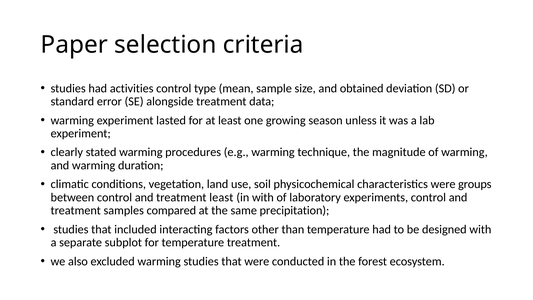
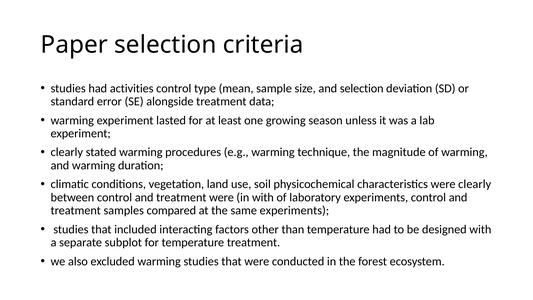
and obtained: obtained -> selection
were groups: groups -> clearly
treatment least: least -> were
same precipitation: precipitation -> experiments
